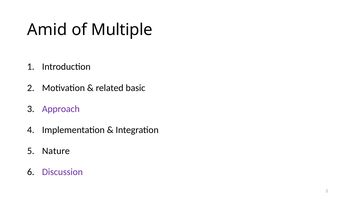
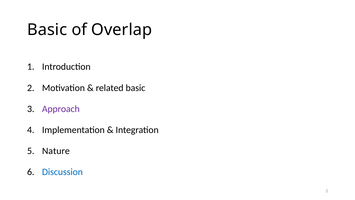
Amid at (47, 30): Amid -> Basic
Multiple: Multiple -> Overlap
Discussion colour: purple -> blue
